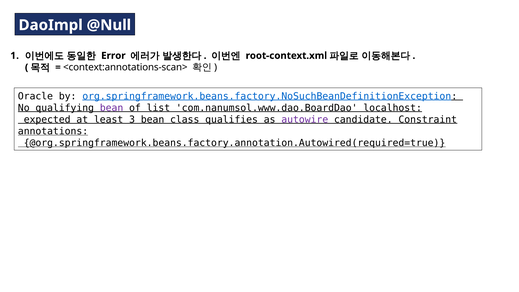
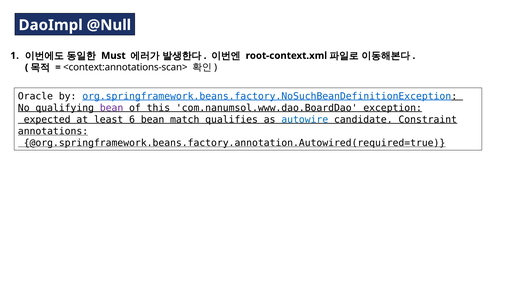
Error: Error -> Must
list: list -> this
localhost: localhost -> exception
3: 3 -> 6
class: class -> match
autowire colour: purple -> blue
